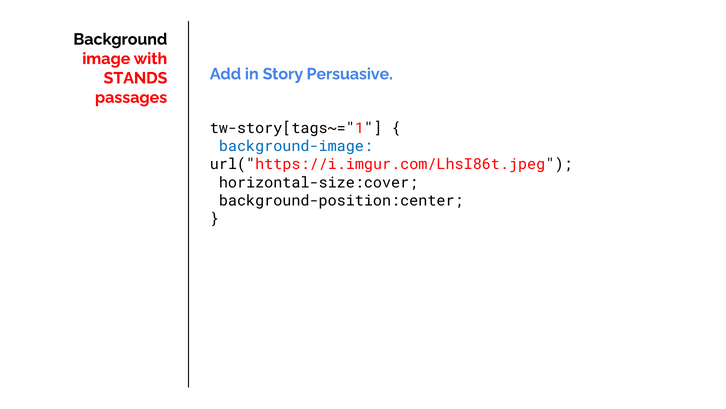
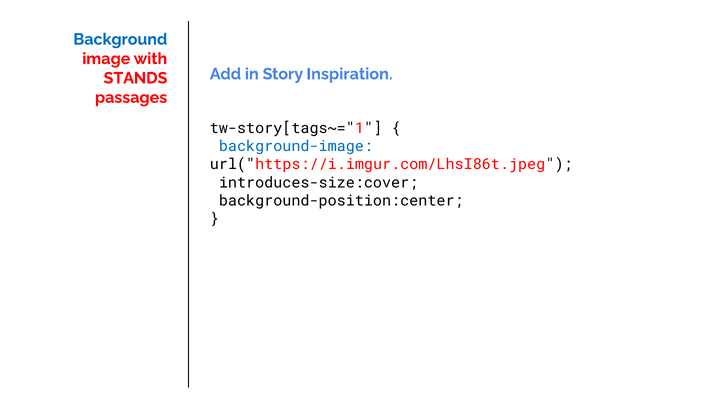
Background colour: black -> blue
Persuasive: Persuasive -> Inspiration
horizontal-size:cover: horizontal-size:cover -> introduces-size:cover
